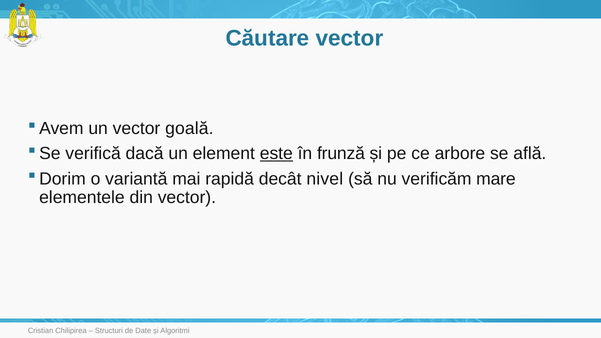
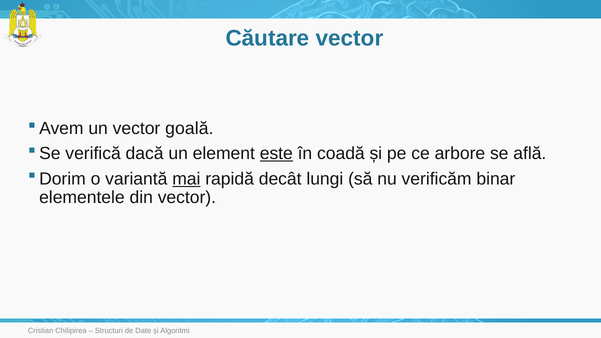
frunză: frunză -> coadă
mai underline: none -> present
nivel: nivel -> lungi
mare: mare -> binar
